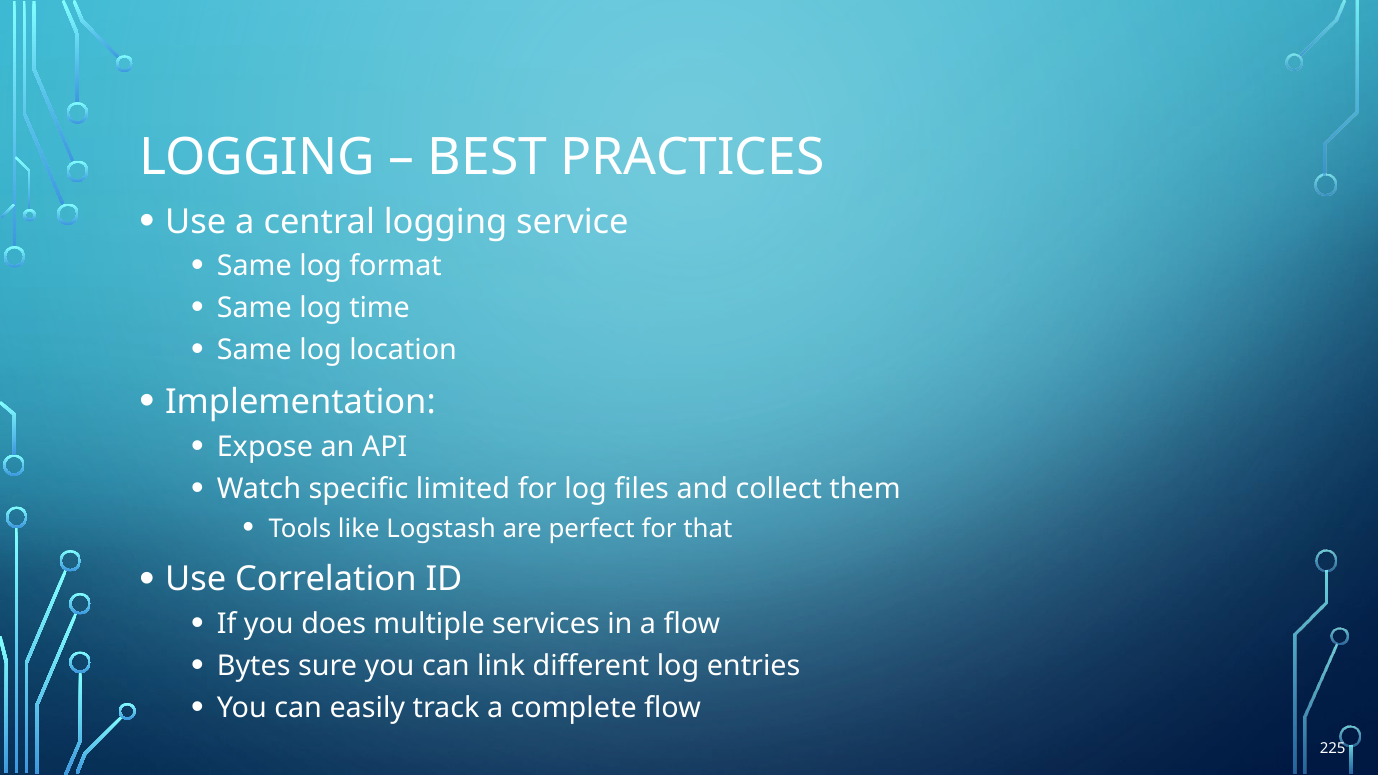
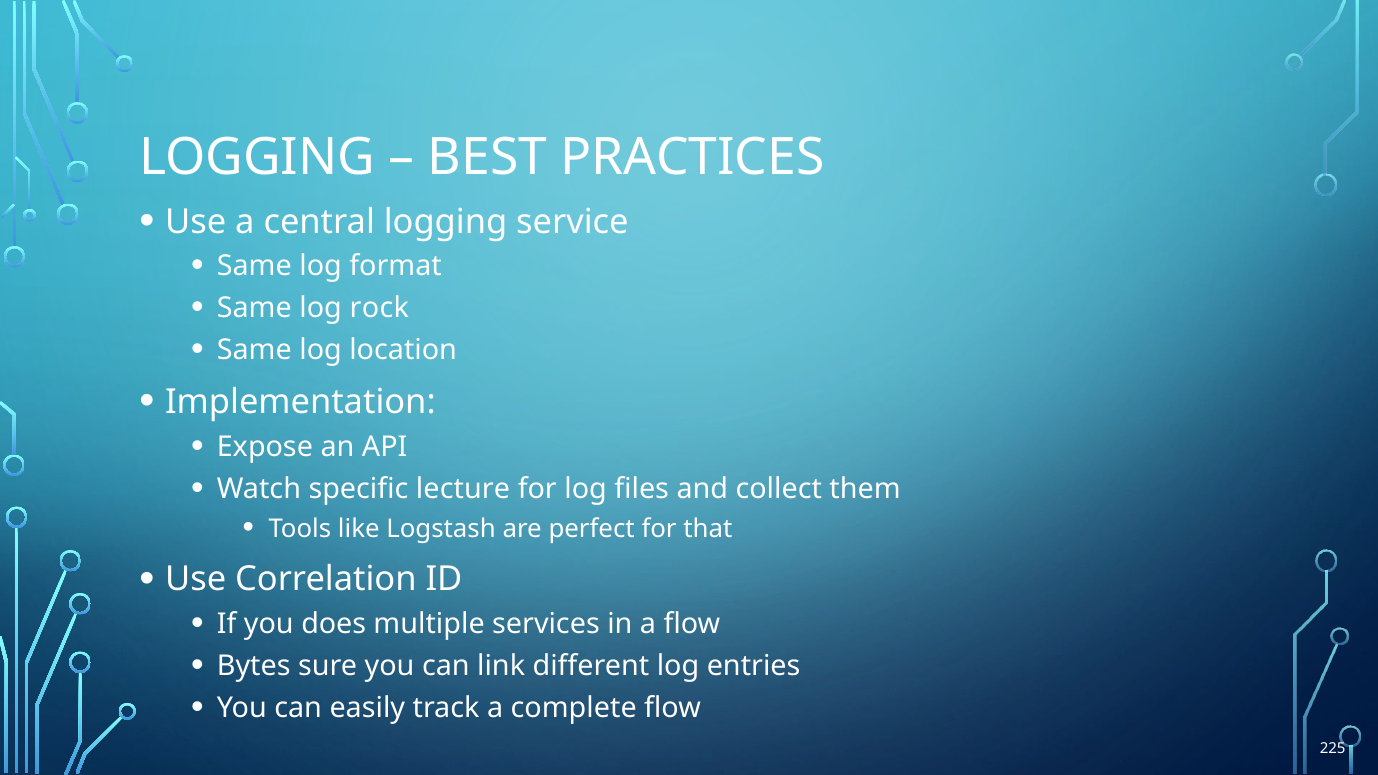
time: time -> rock
limited: limited -> lecture
